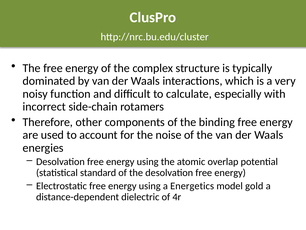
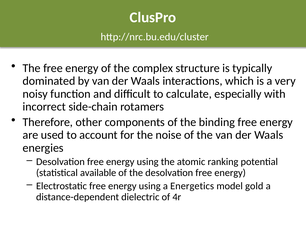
overlap: overlap -> ranking
standard: standard -> available
